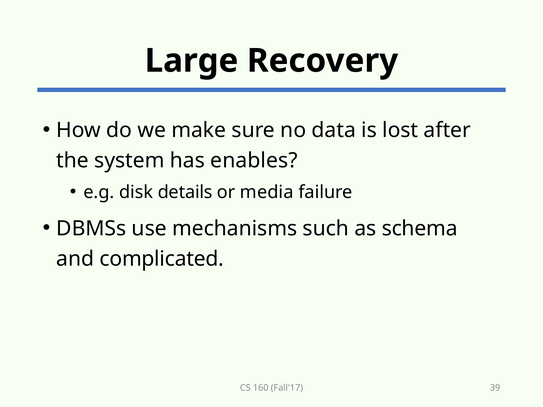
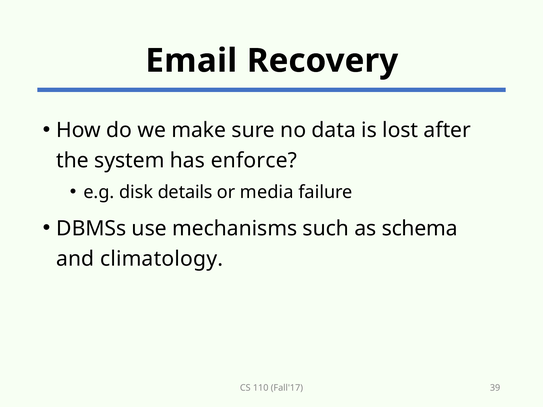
Large: Large -> Email
enables: enables -> enforce
complicated: complicated -> climatology
160: 160 -> 110
